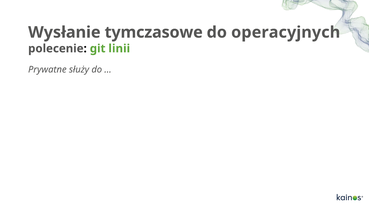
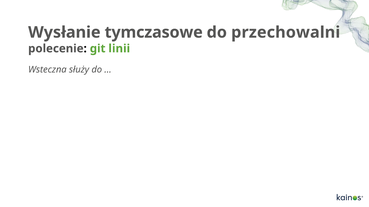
operacyjnych: operacyjnych -> przechowalni
Prywatne: Prywatne -> Wsteczna
